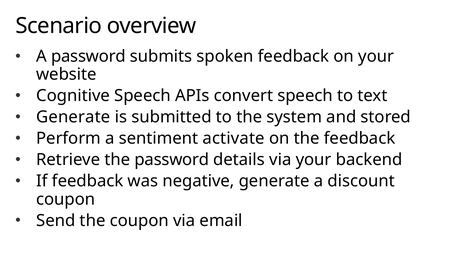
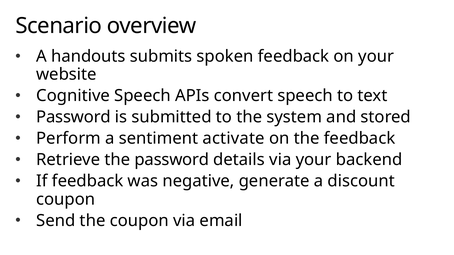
A password: password -> handouts
Generate at (73, 117): Generate -> Password
